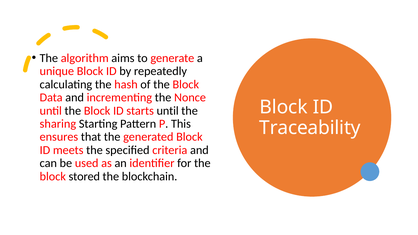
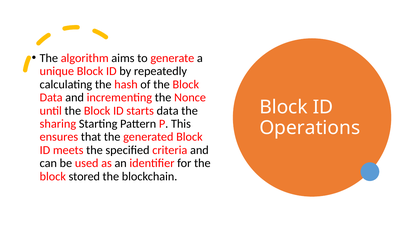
starts until: until -> data
Traceability: Traceability -> Operations
